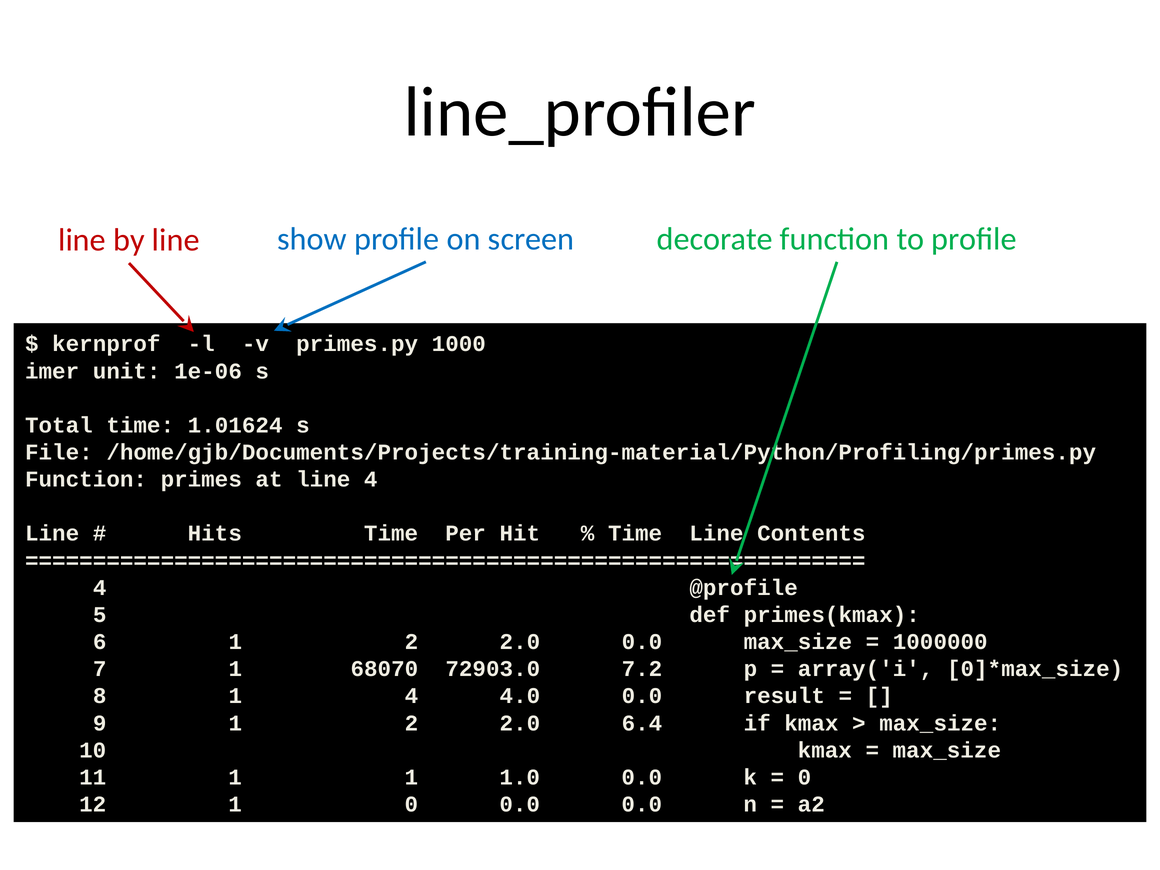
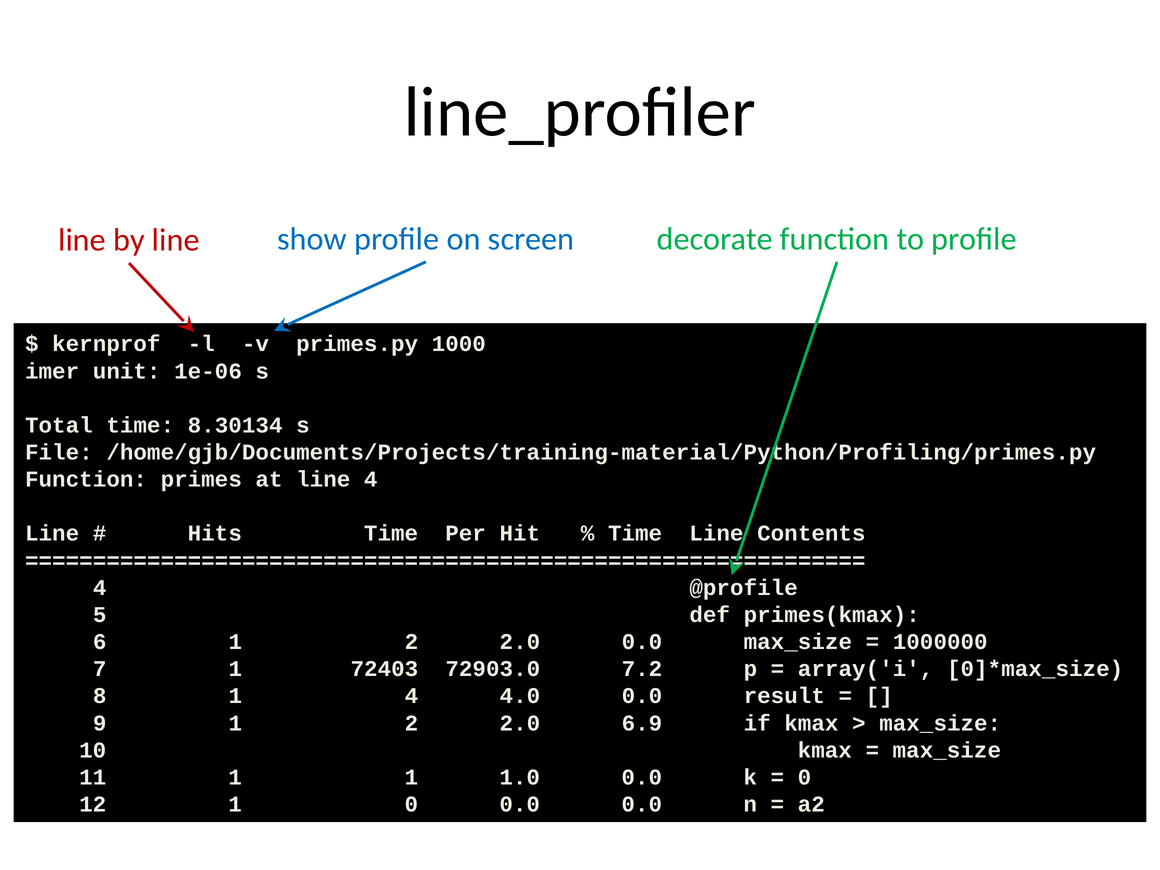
1.01624: 1.01624 -> 8.30134
68070: 68070 -> 72403
6.4: 6.4 -> 6.9
